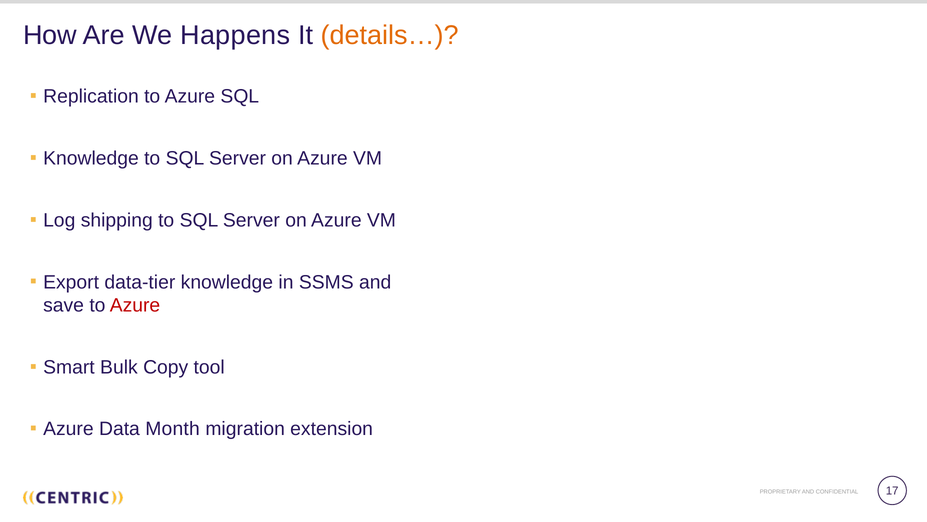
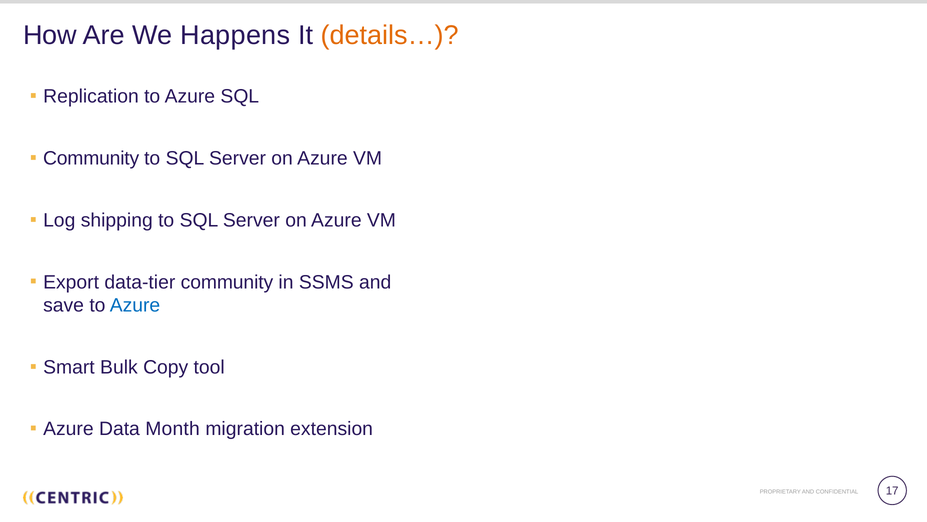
Knowledge at (91, 158): Knowledge -> Community
data-tier knowledge: knowledge -> community
Azure at (135, 305) colour: red -> blue
